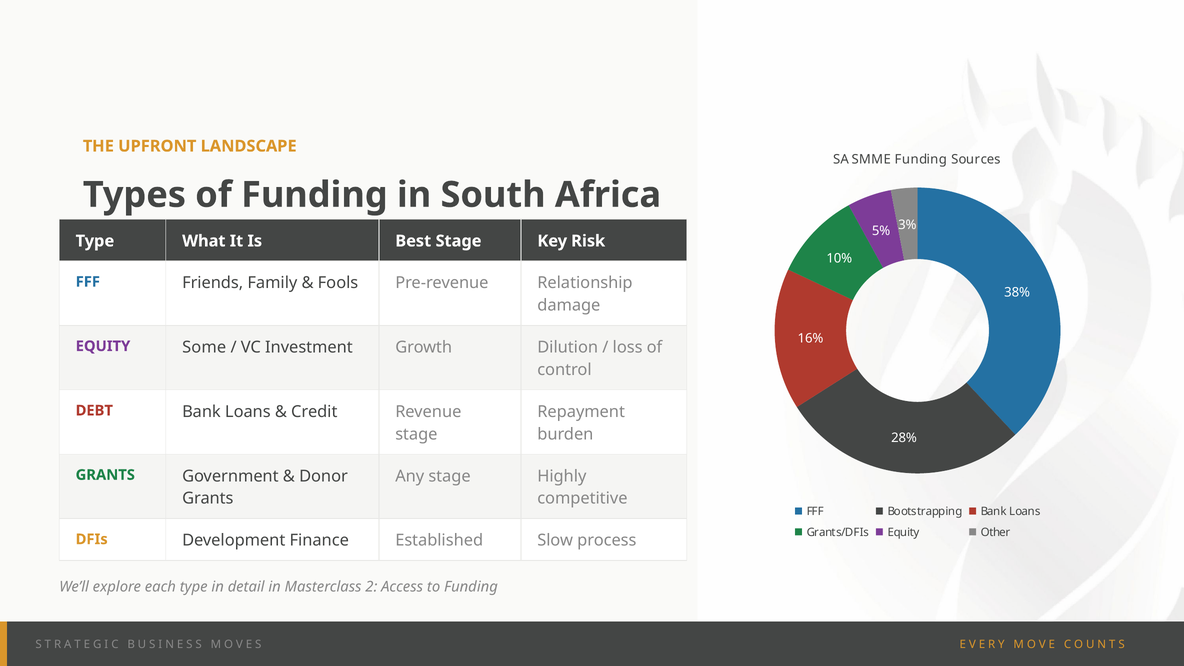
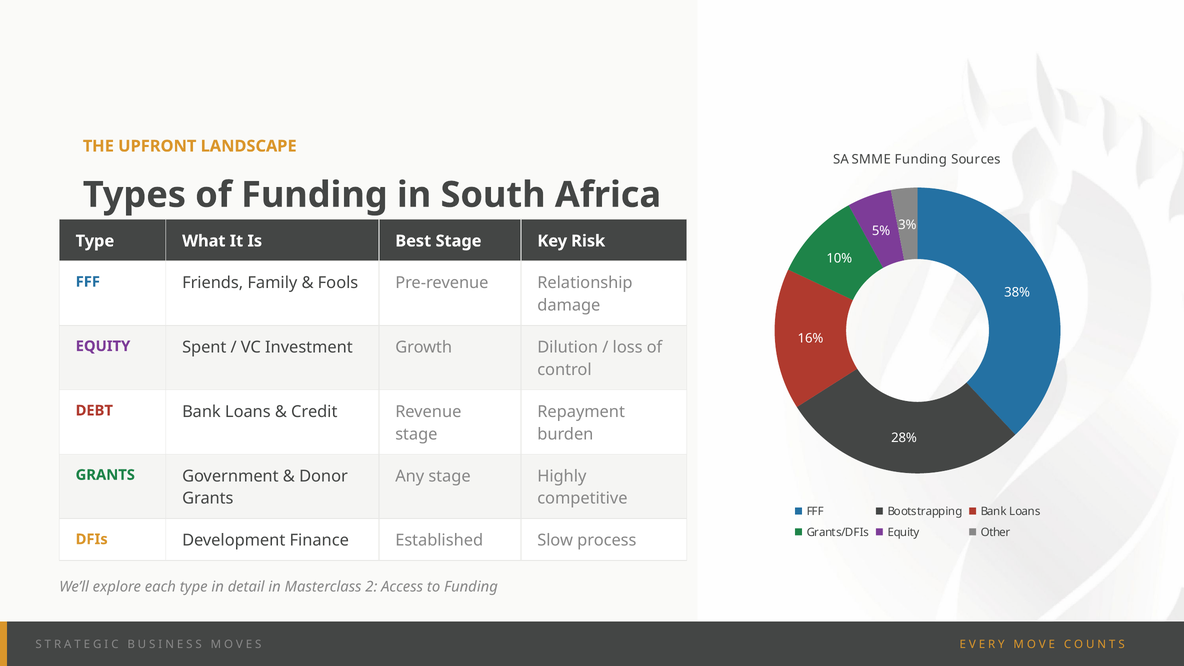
Some: Some -> Spent
